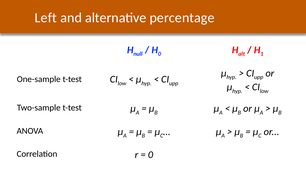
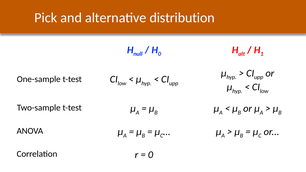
Left: Left -> Pick
percentage: percentage -> distribution
